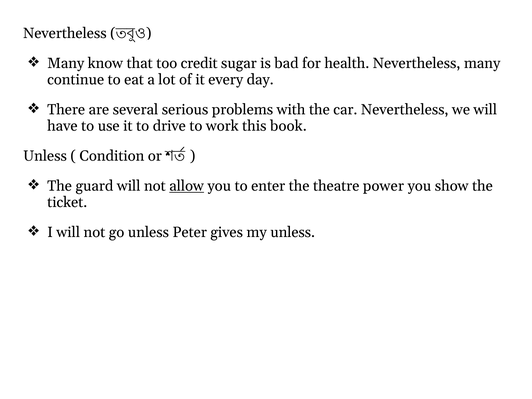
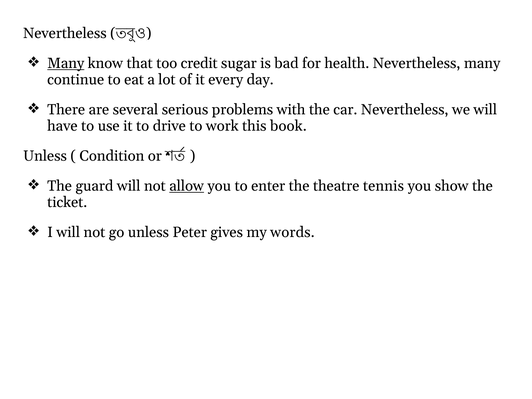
Many at (66, 63) underline: none -> present
power: power -> tennis
my unless: unless -> words
